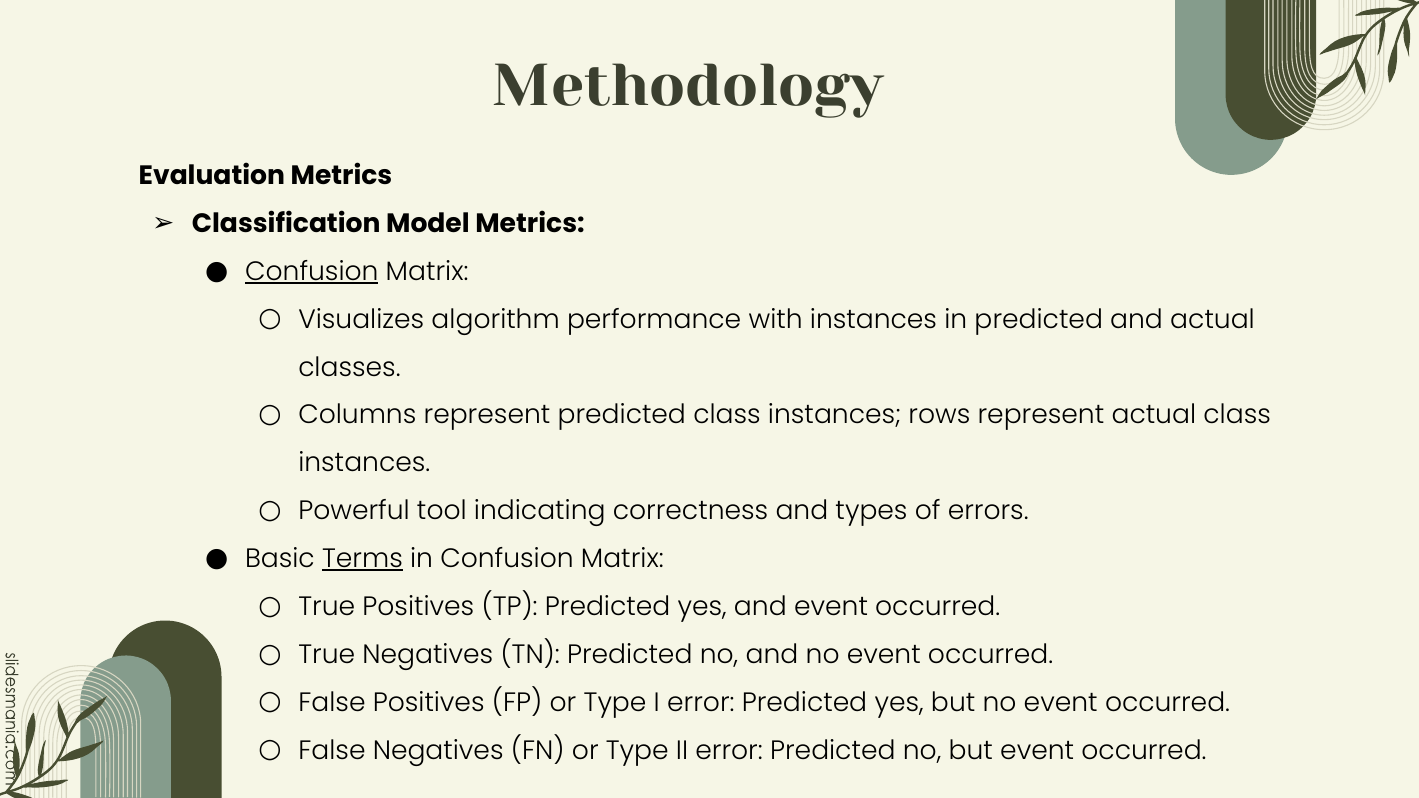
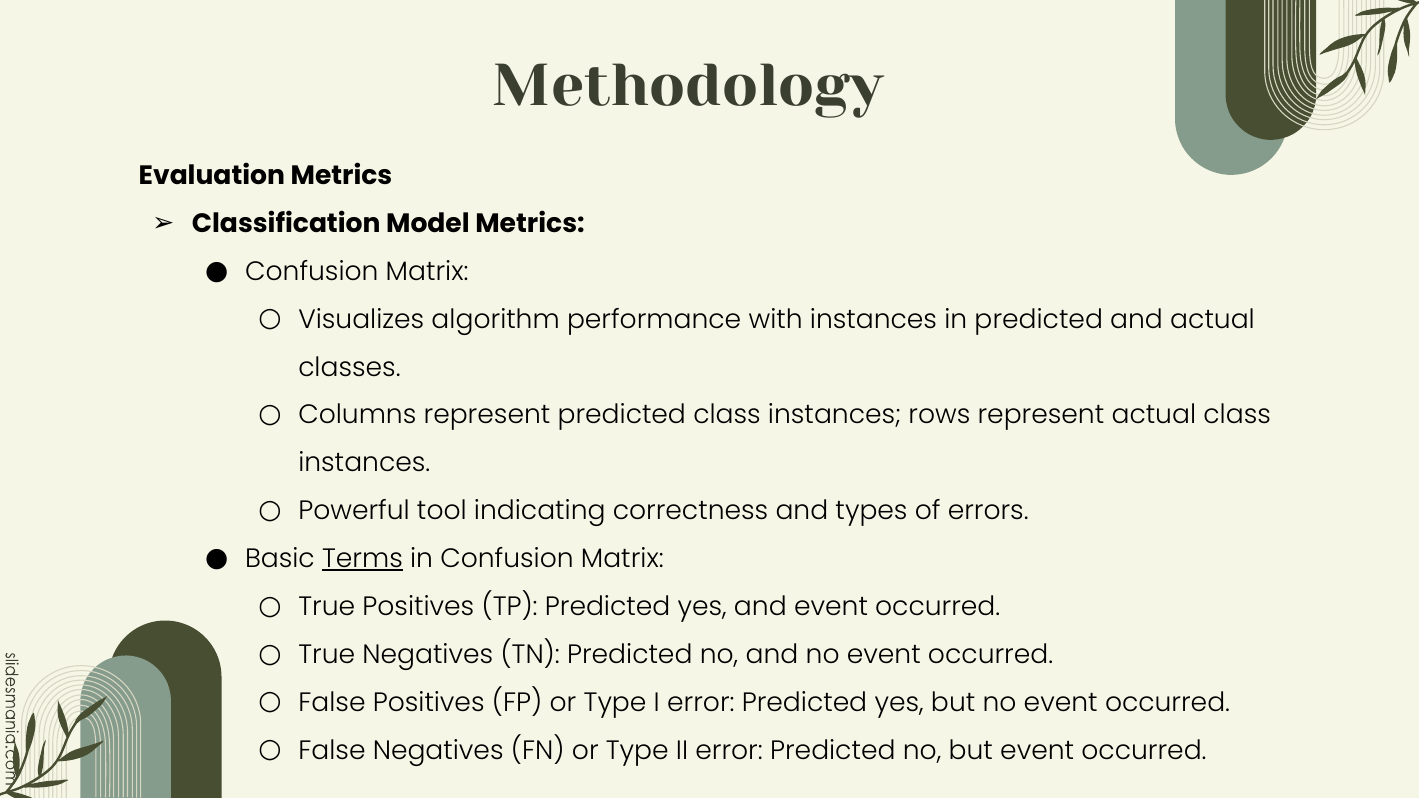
Confusion at (312, 272) underline: present -> none
